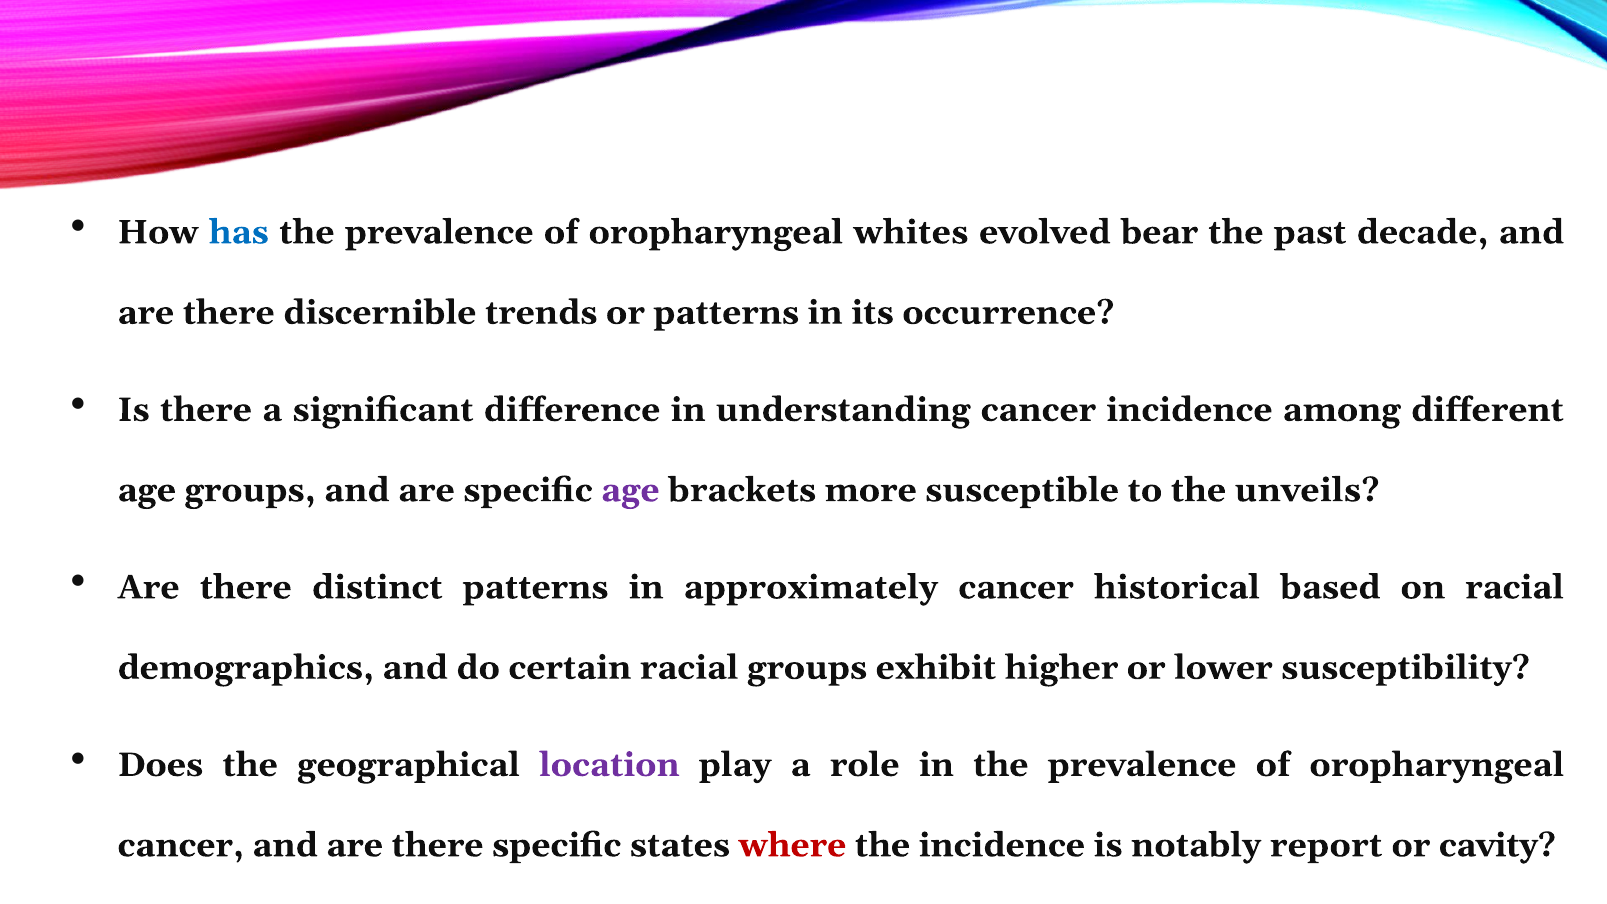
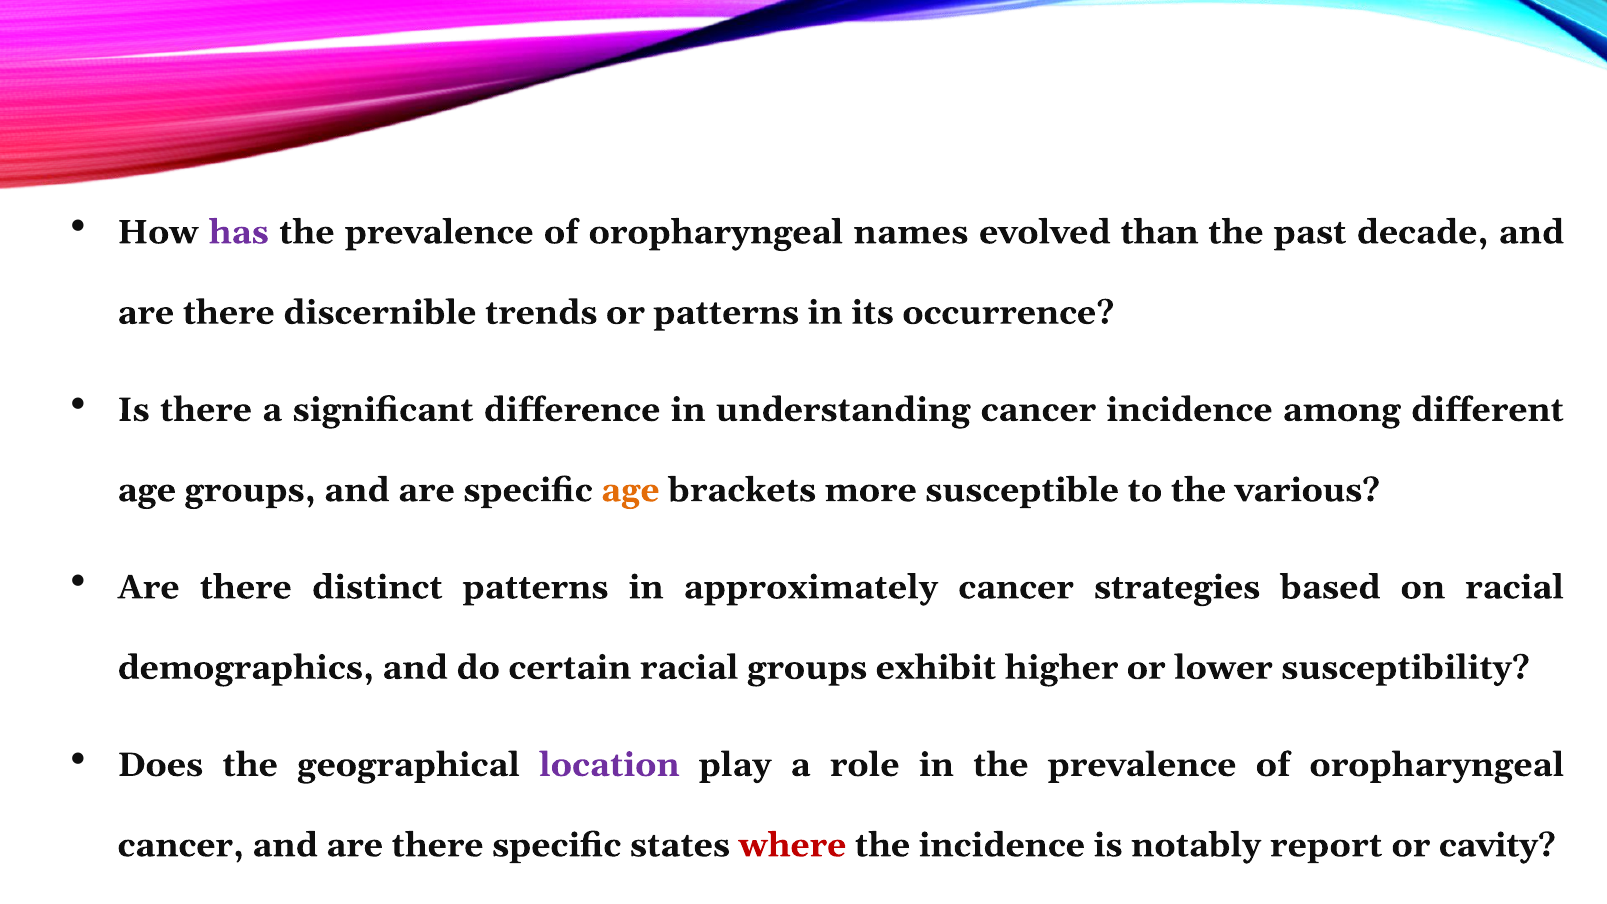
has colour: blue -> purple
whites: whites -> names
bear: bear -> than
age at (630, 490) colour: purple -> orange
unveils: unveils -> various
historical: historical -> strategies
